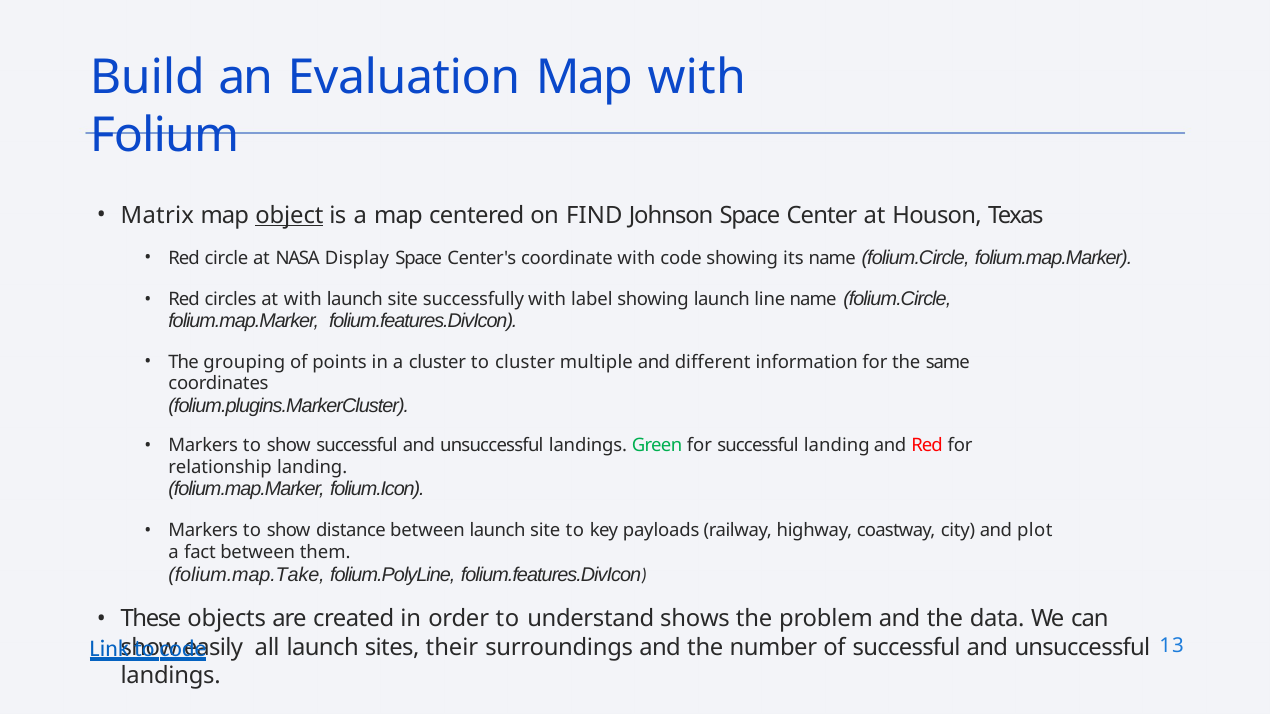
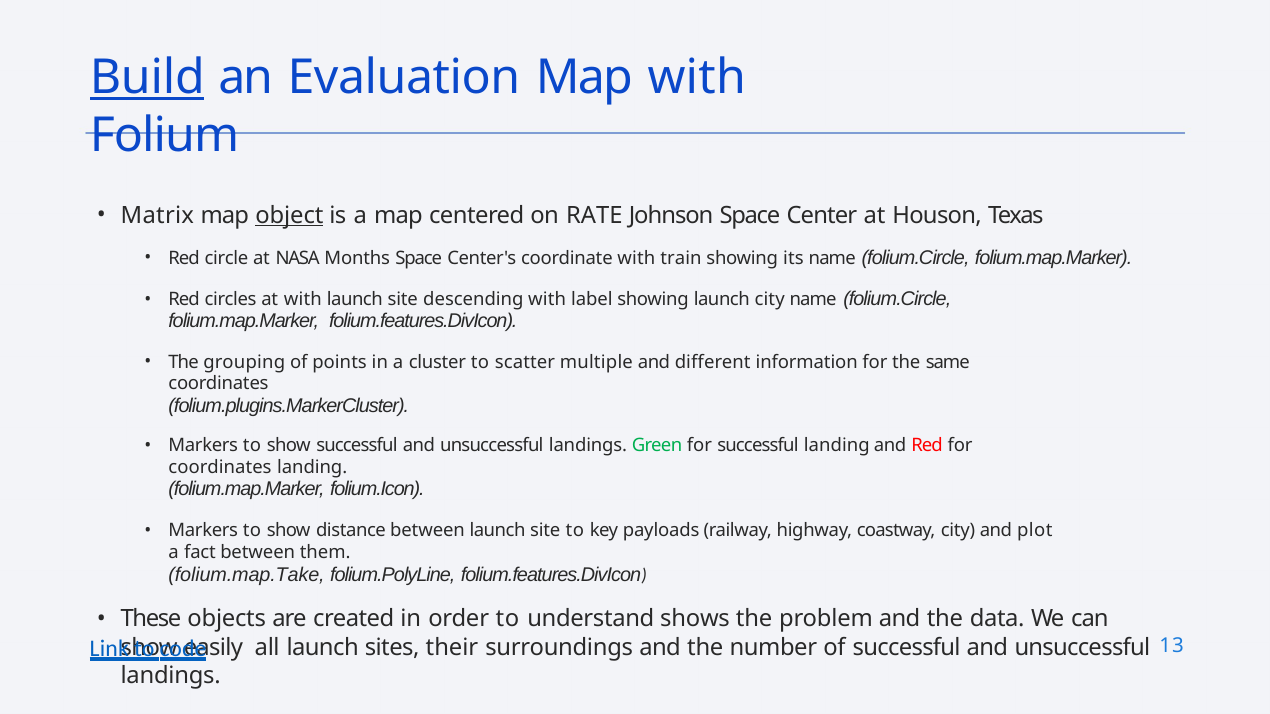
Build underline: none -> present
FIND: FIND -> RATE
Display: Display -> Months
with code: code -> train
successfully: successfully -> descending
launch line: line -> city
to cluster: cluster -> scatter
relationship at (220, 467): relationship -> coordinates
